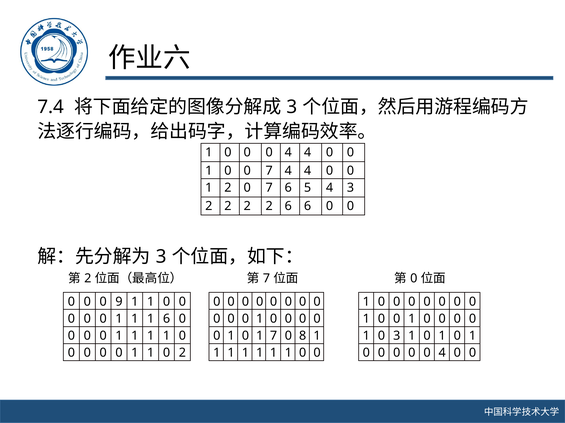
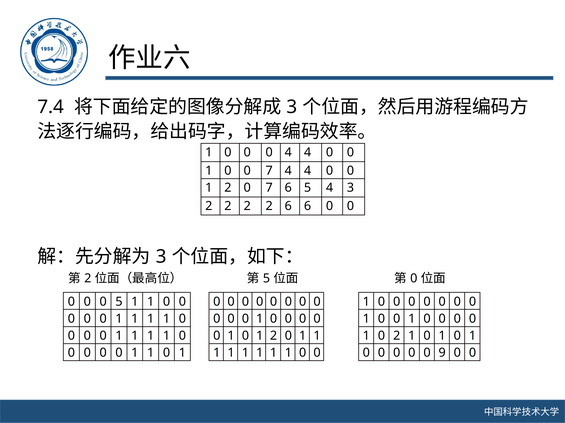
7 at (266, 279): 7 -> 5
0 9: 9 -> 5
6 at (167, 319): 6 -> 1
1 0 1 7: 7 -> 2
8 at (303, 336): 8 -> 1
0 3: 3 -> 2
1 1 0 2: 2 -> 1
4 at (442, 353): 4 -> 9
